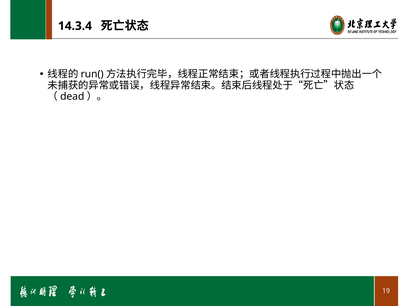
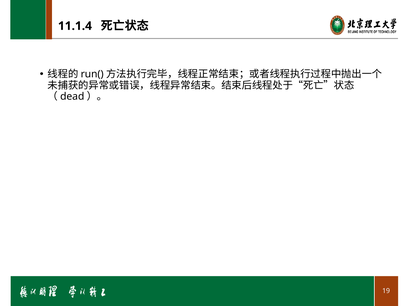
14.3.4: 14.3.4 -> 11.1.4
